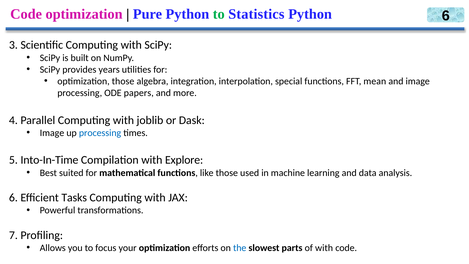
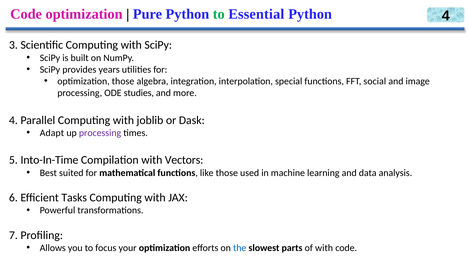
Statistics: Statistics -> Essential
Python 6: 6 -> 4
mean: mean -> social
papers: papers -> studies
Image at (52, 133): Image -> Adapt
processing at (100, 133) colour: blue -> purple
Explore: Explore -> Vectors
